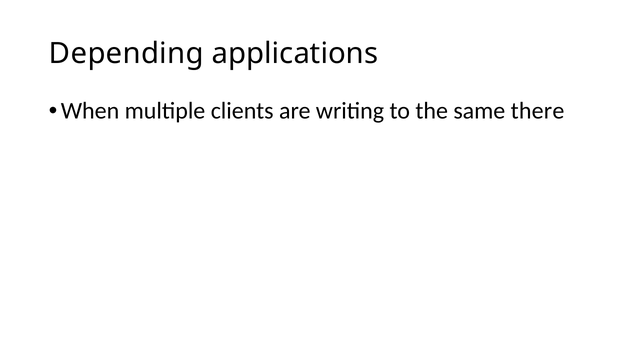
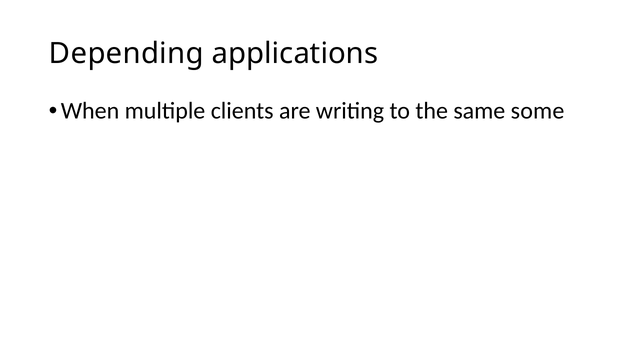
there: there -> some
